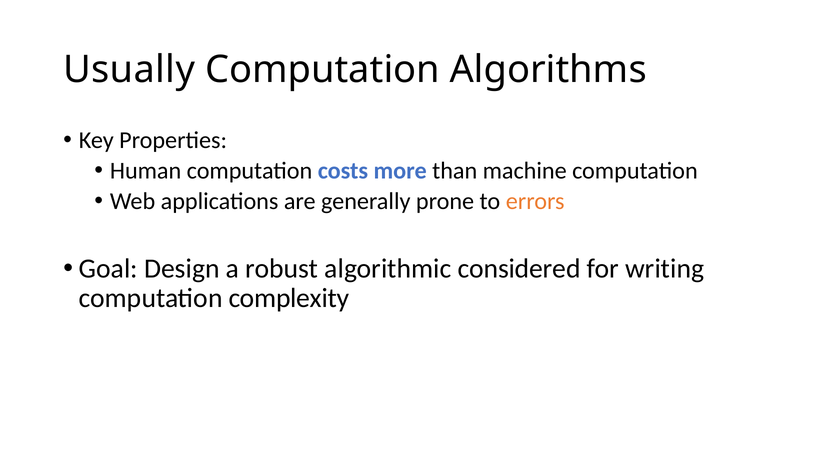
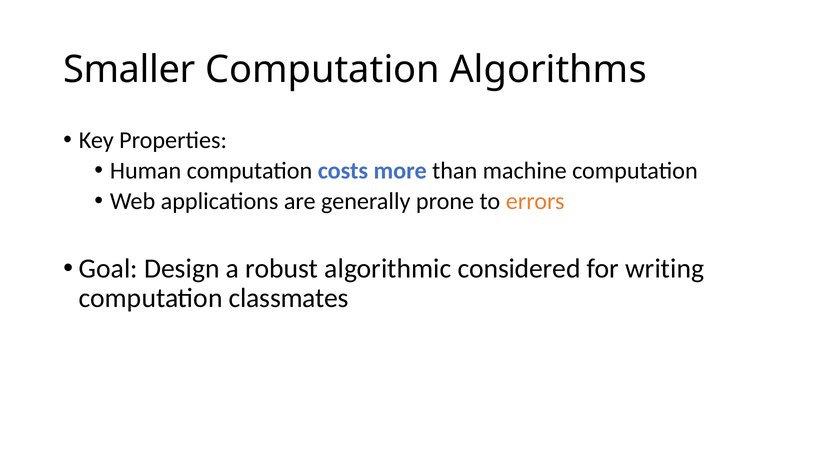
Usually: Usually -> Smaller
complexity: complexity -> classmates
